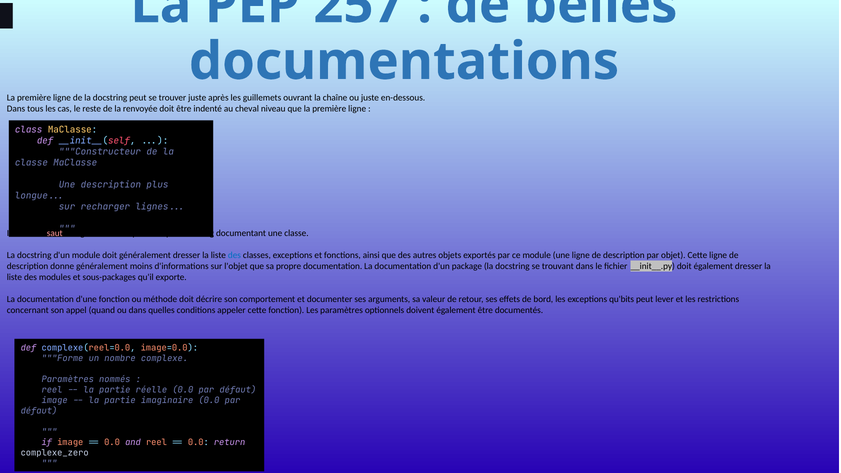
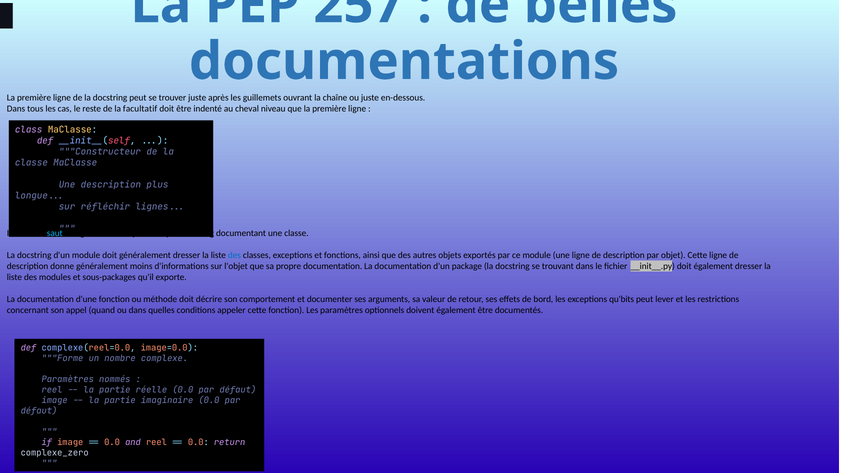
renvoyée: renvoyée -> facultatif
recharger: recharger -> réfléchir
saut colour: pink -> light blue
